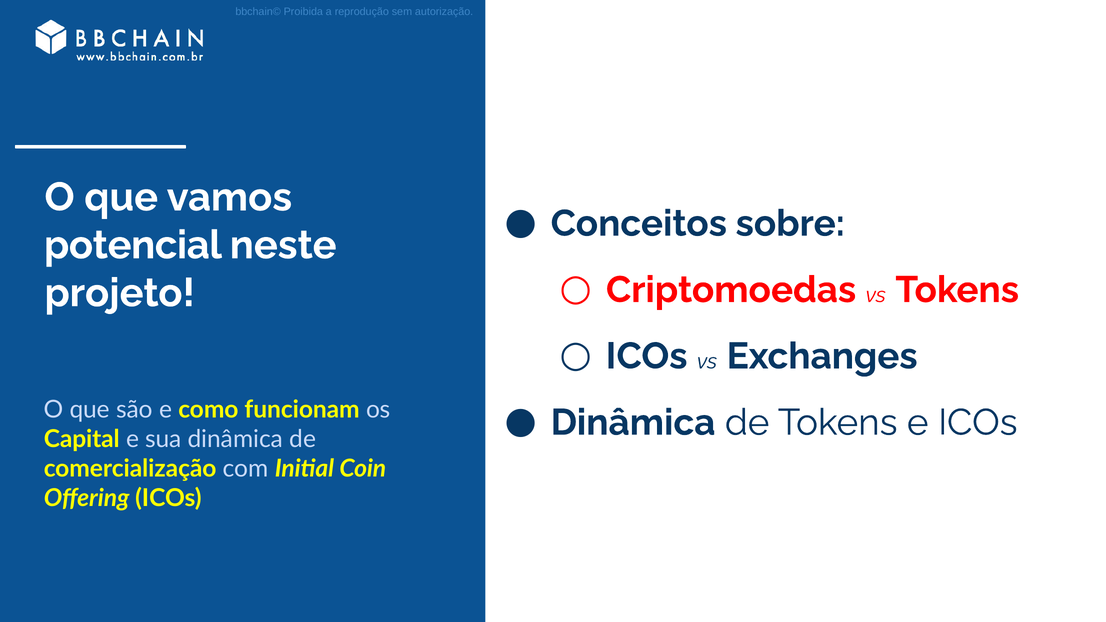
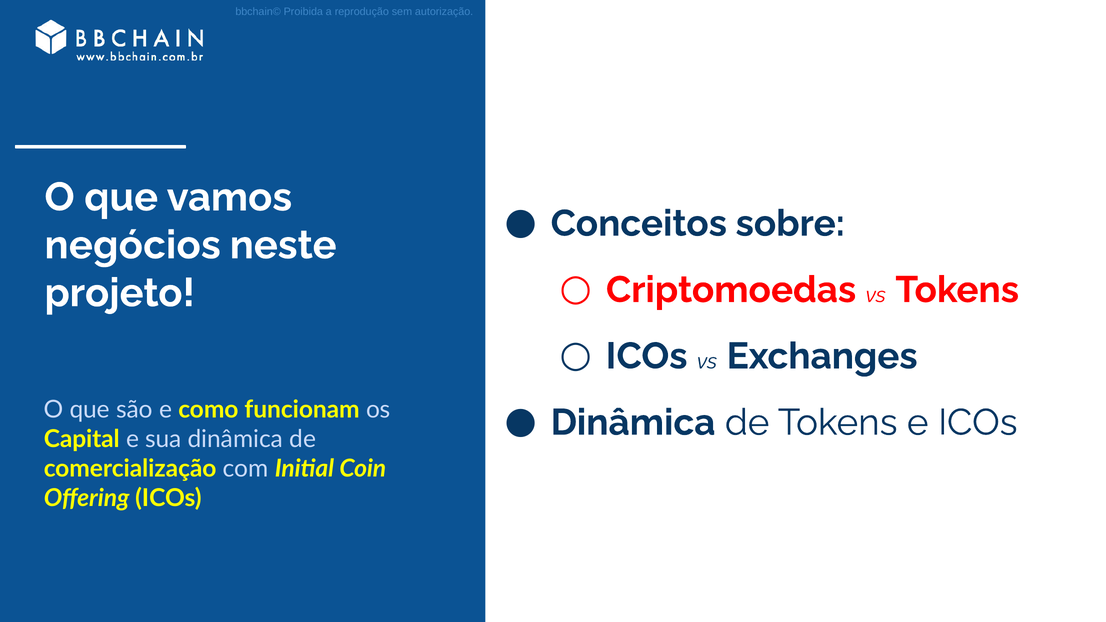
potencial: potencial -> negócios
